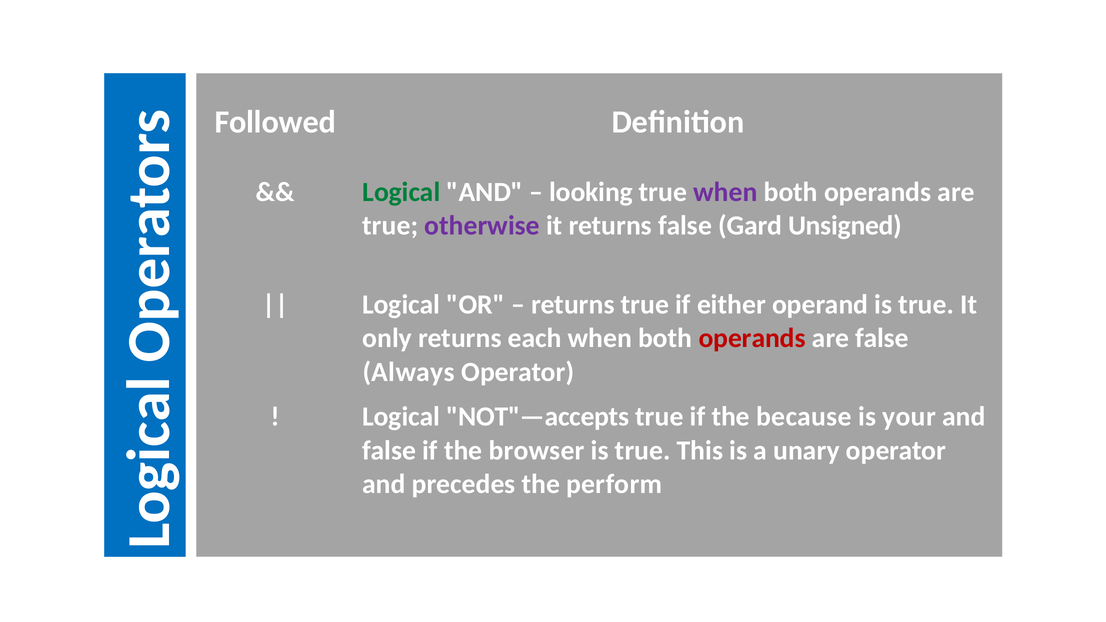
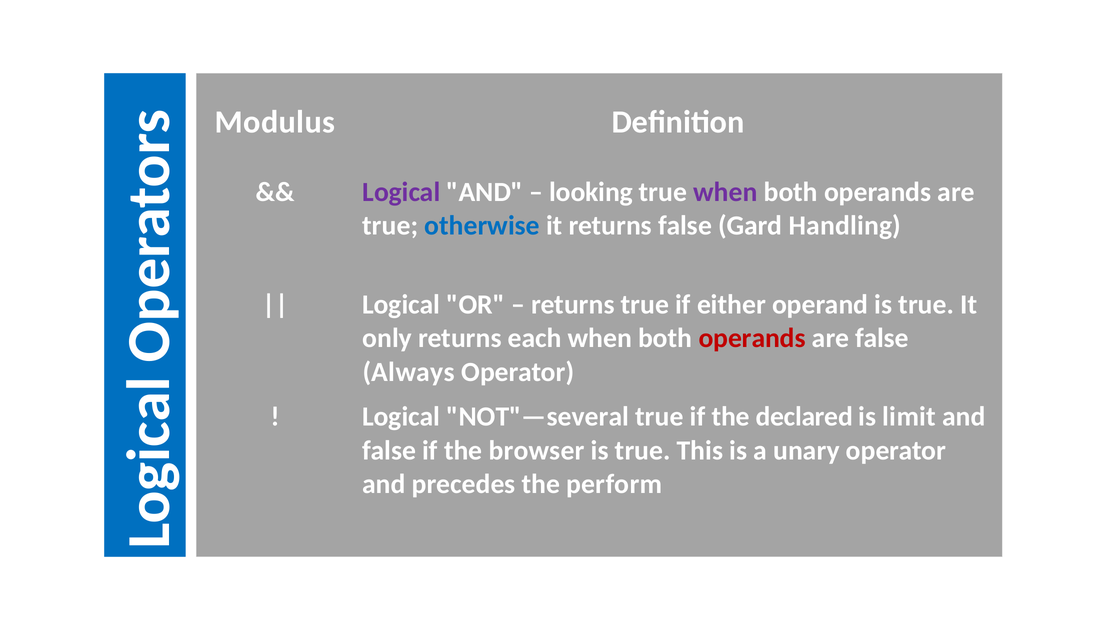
Followed: Followed -> Modulus
Logical at (401, 192) colour: green -> purple
otherwise colour: purple -> blue
Unsigned: Unsigned -> Handling
NOT"—accepts: NOT"—accepts -> NOT"—several
because: because -> declared
your: your -> limit
